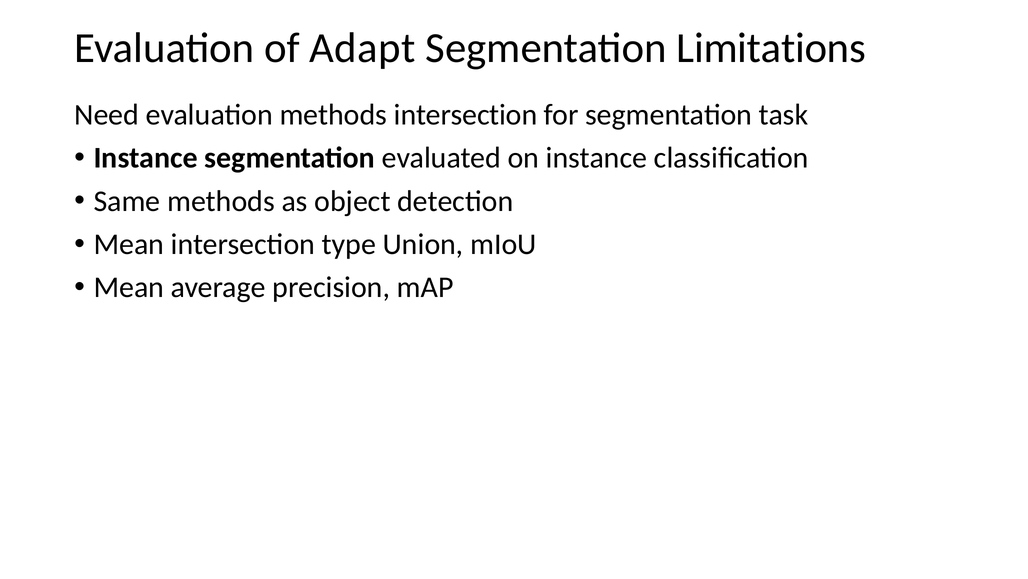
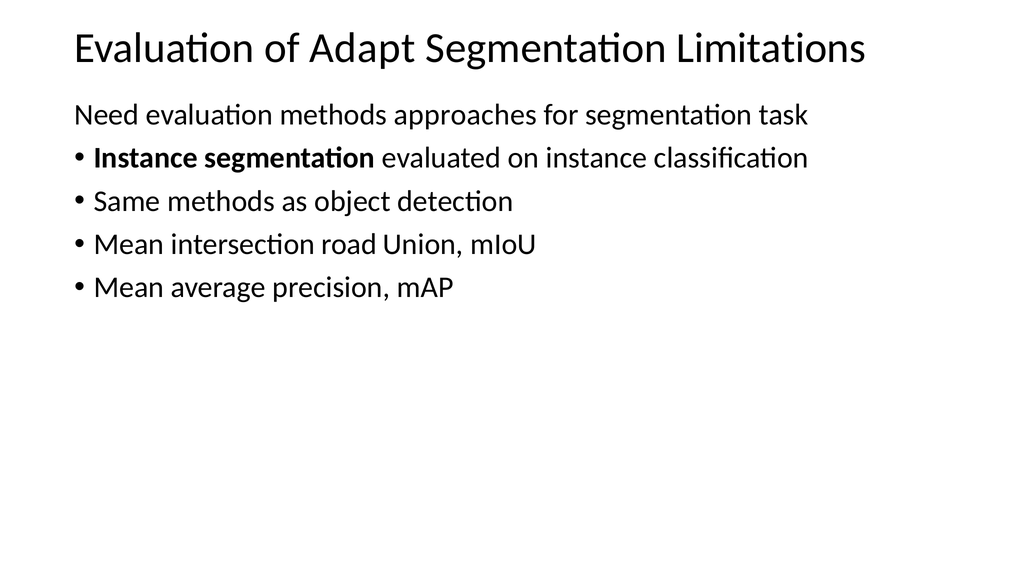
methods intersection: intersection -> approaches
type: type -> road
